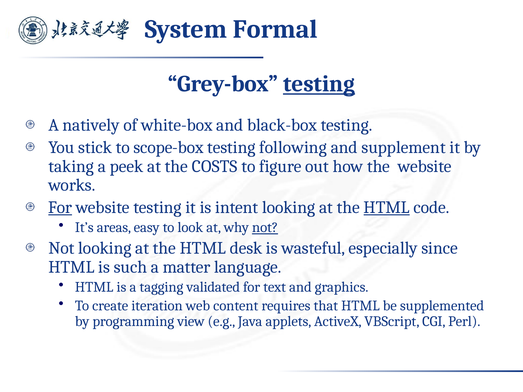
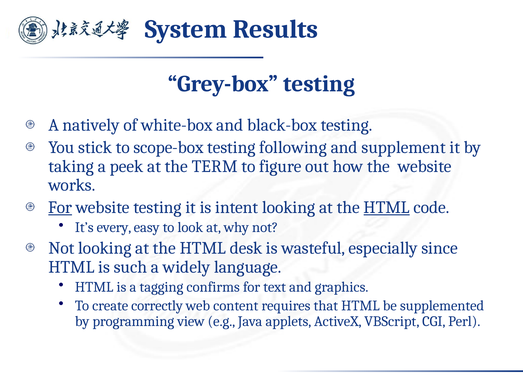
Formal: Formal -> Results
testing at (319, 84) underline: present -> none
COSTS: COSTS -> TERM
areas: areas -> every
not at (265, 228) underline: present -> none
matter: matter -> widely
validated: validated -> confirms
iteration: iteration -> correctly
